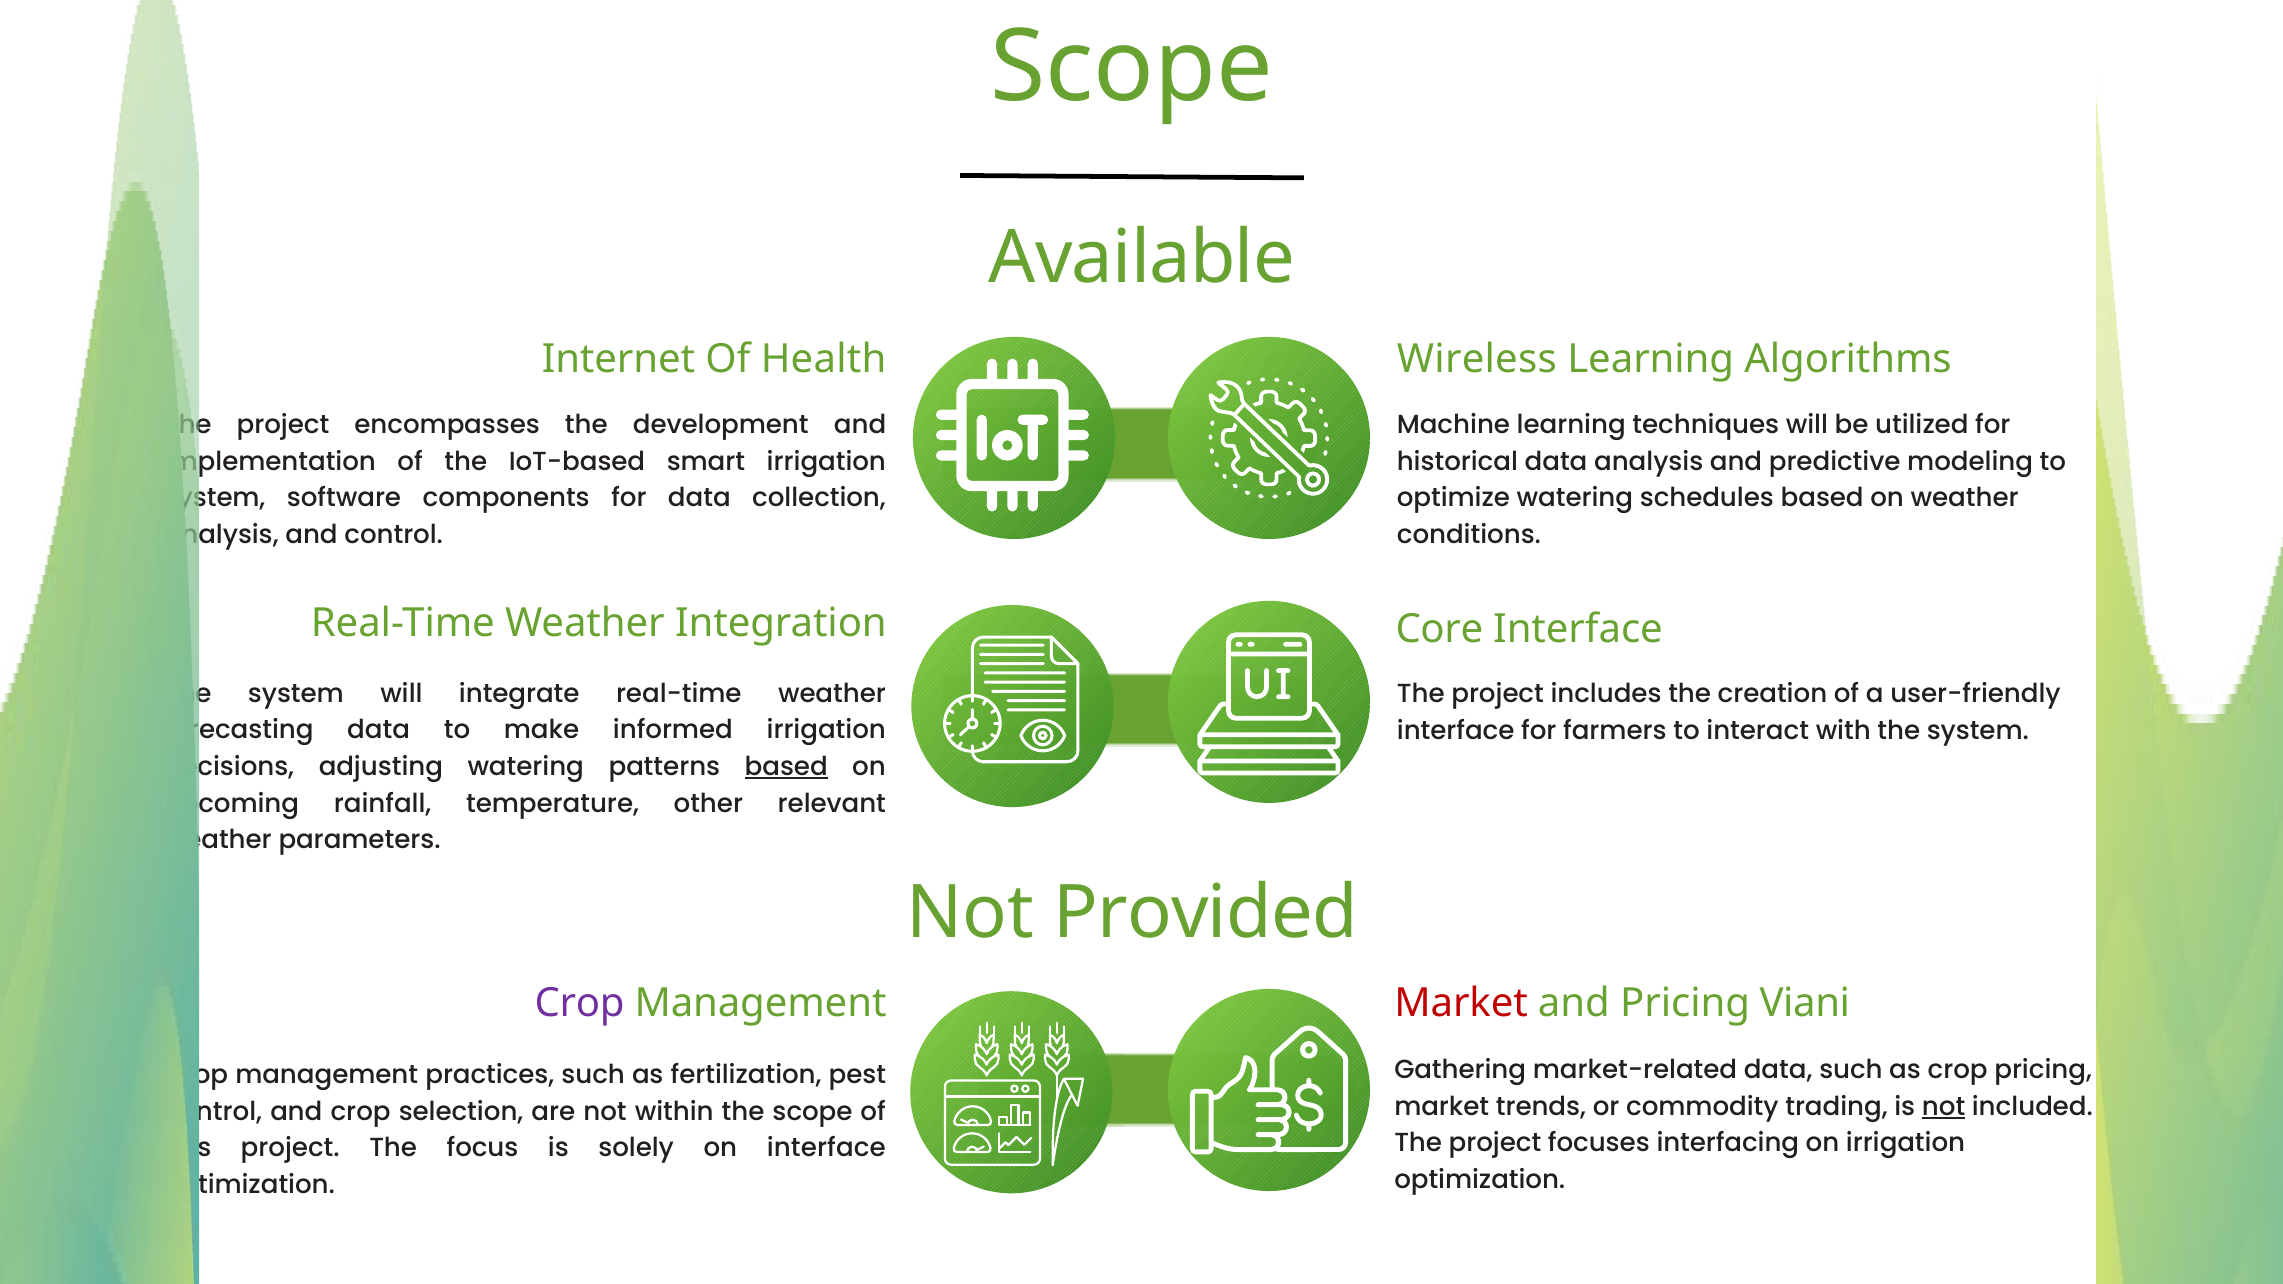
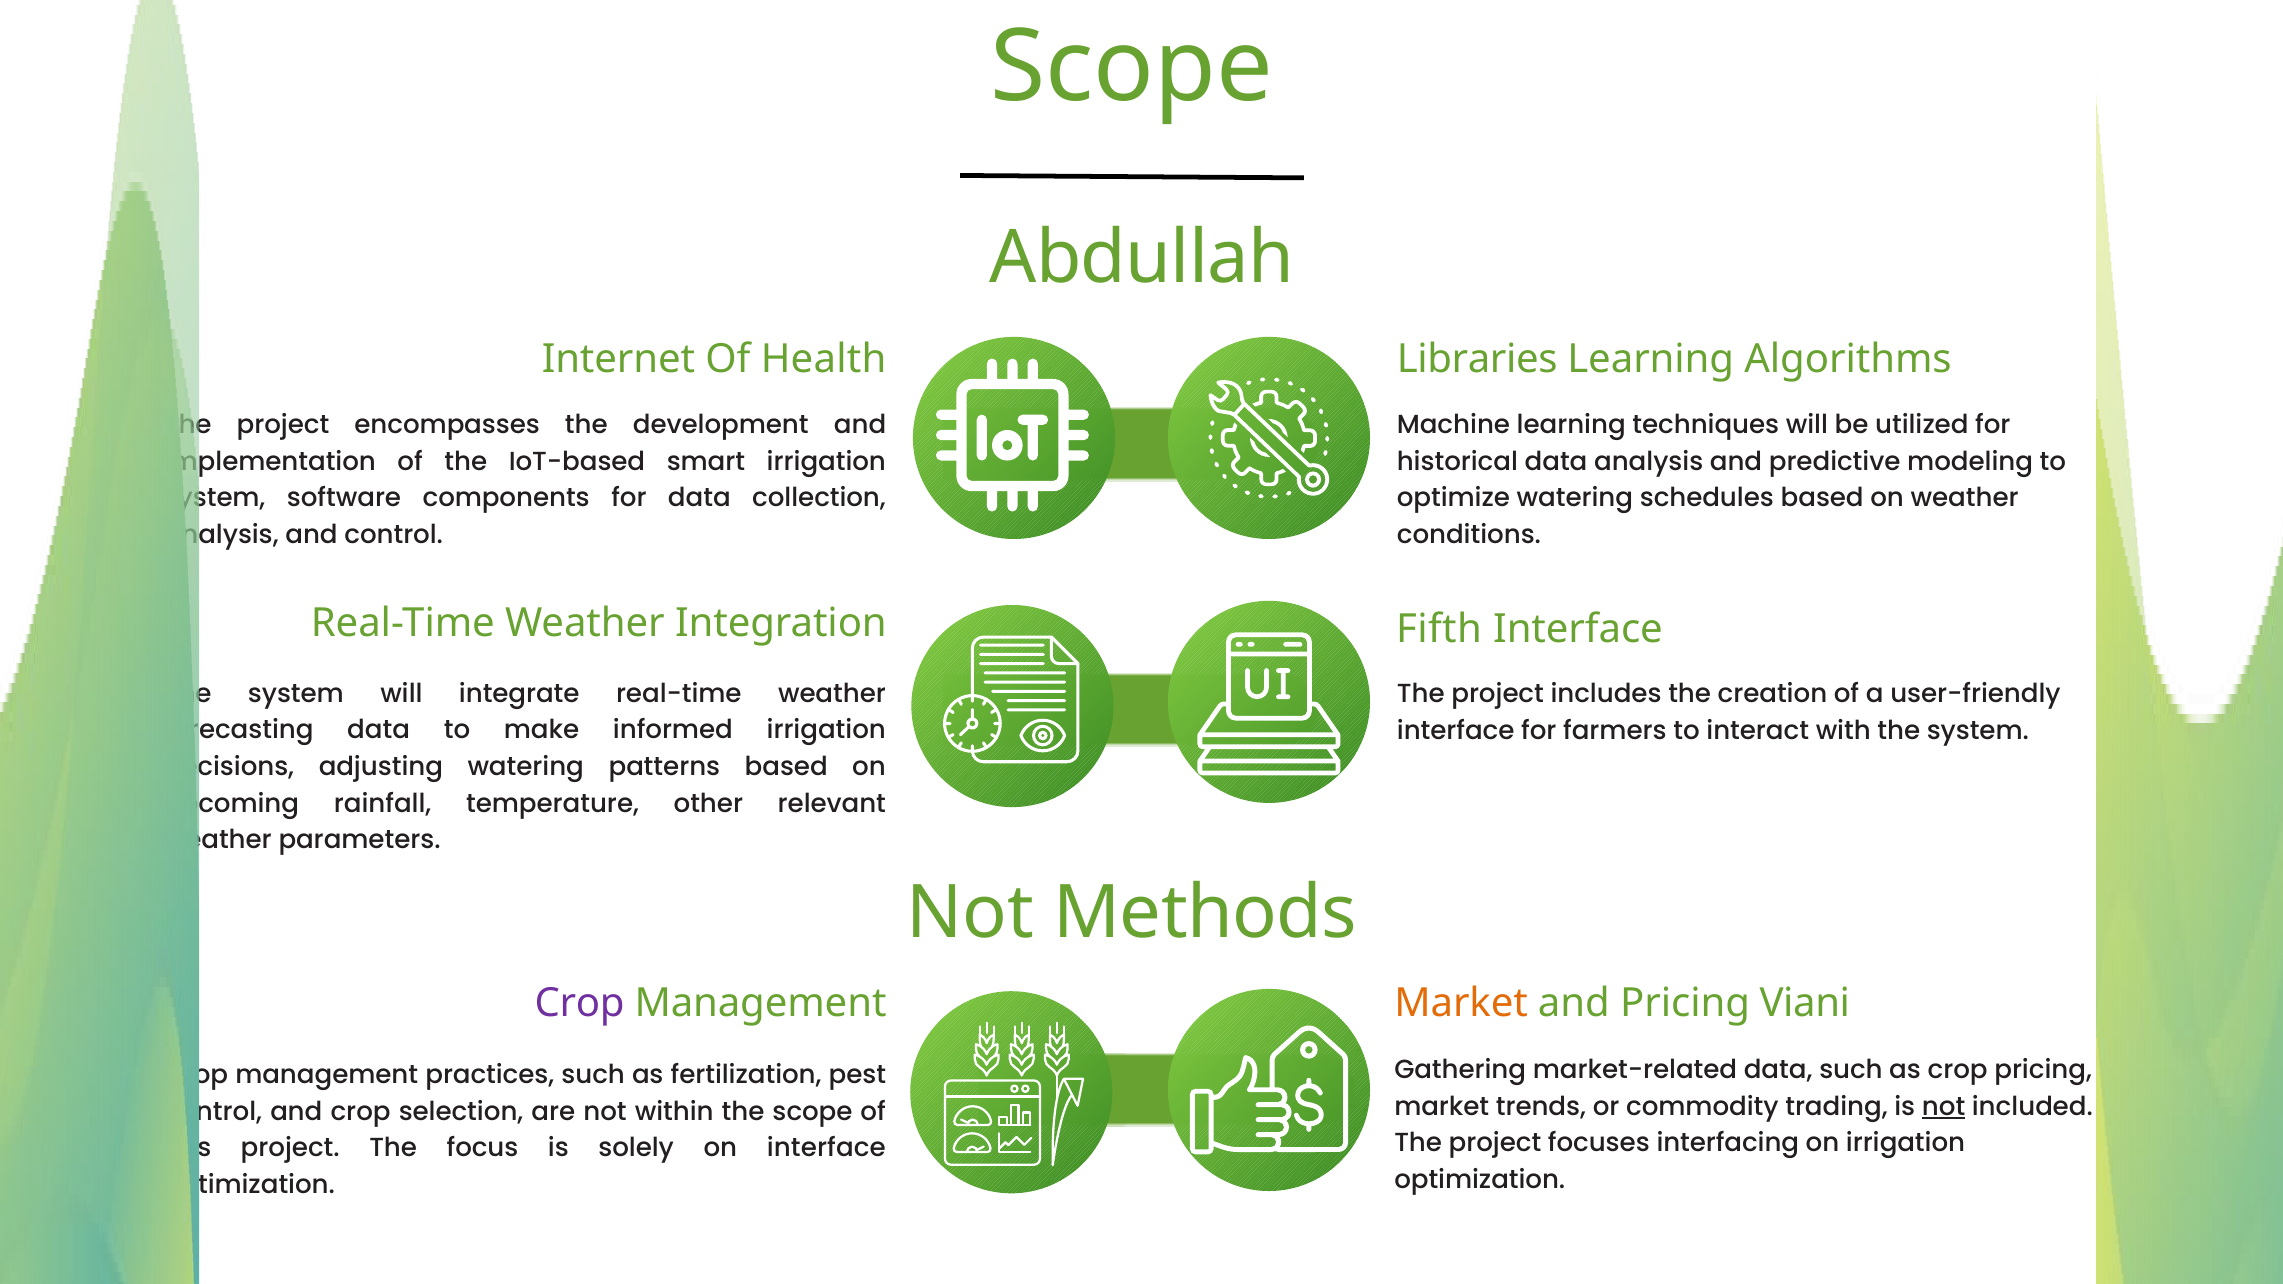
Available: Available -> Abdullah
Wireless: Wireless -> Libraries
Core: Core -> Fifth
based at (786, 767) underline: present -> none
Provided: Provided -> Methods
Market at (1461, 1003) colour: red -> orange
